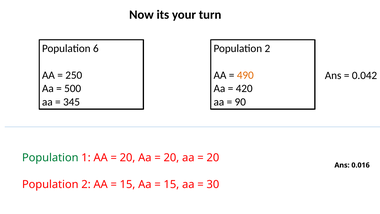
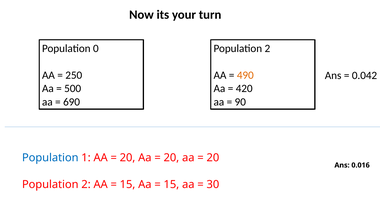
6: 6 -> 0
345: 345 -> 690
Population at (50, 158) colour: green -> blue
